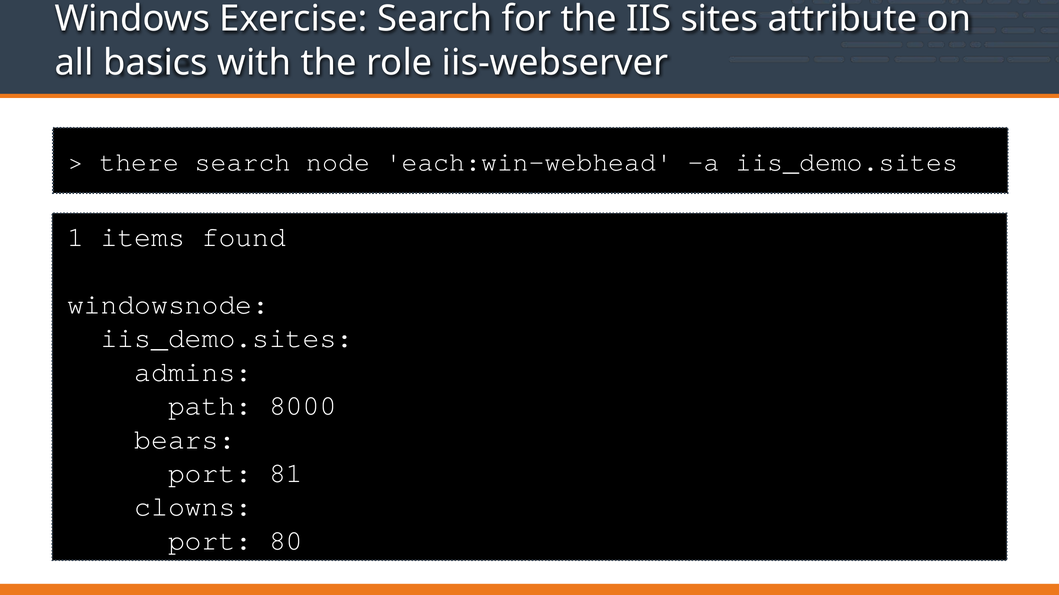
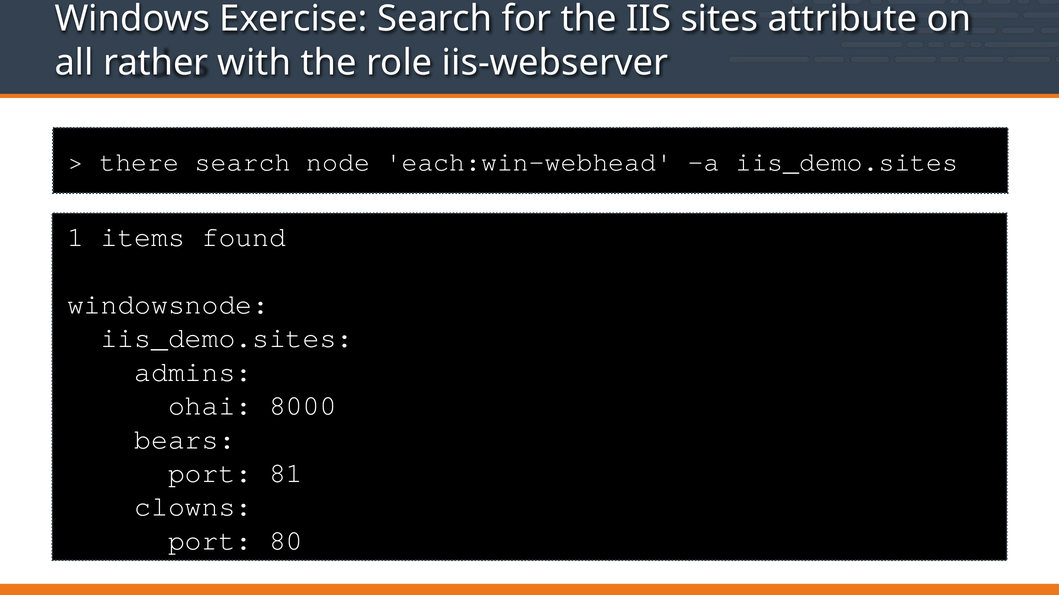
basics: basics -> rather
path: path -> ohai
